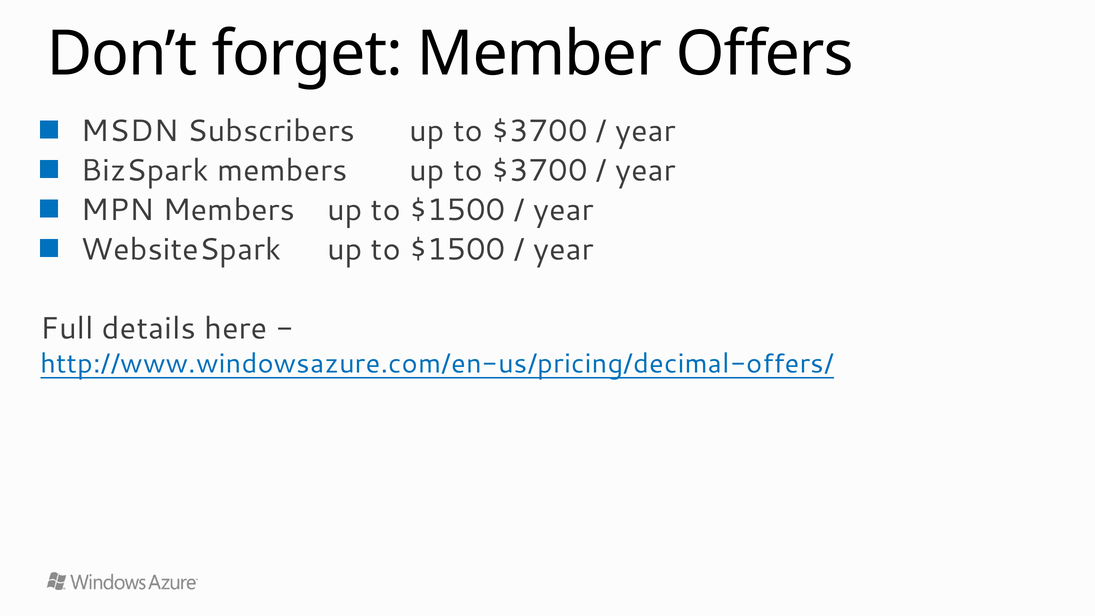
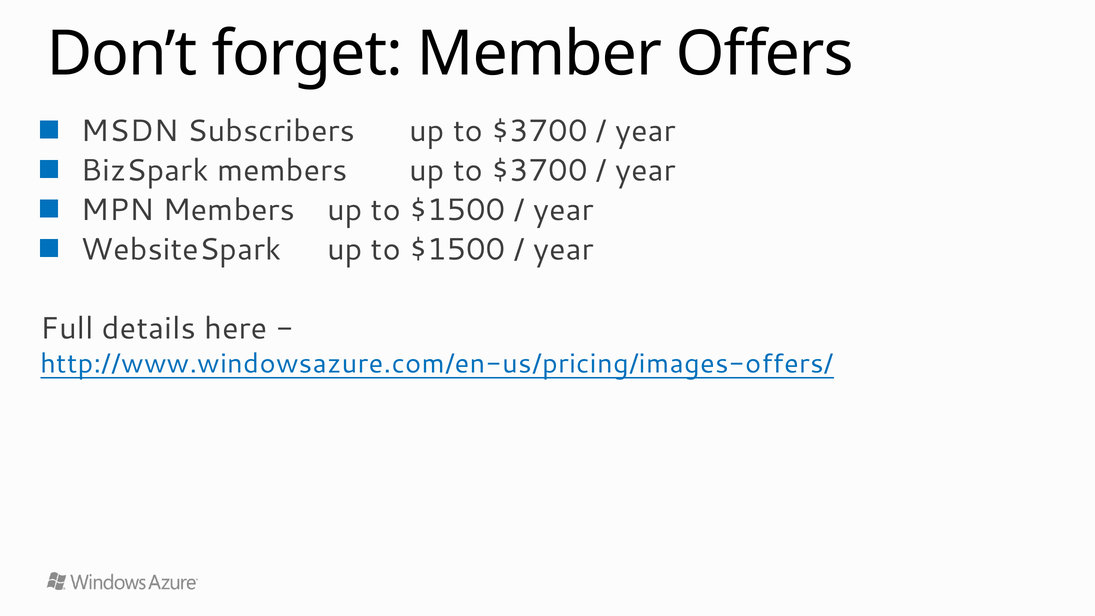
http://www.windowsazure.com/en-us/pricing/decimal-offers/: http://www.windowsazure.com/en-us/pricing/decimal-offers/ -> http://www.windowsazure.com/en-us/pricing/images-offers/
